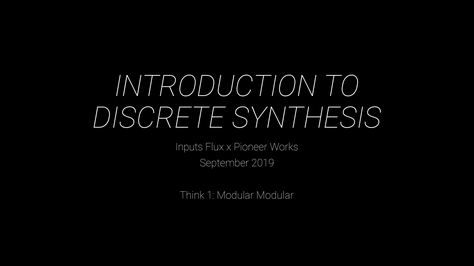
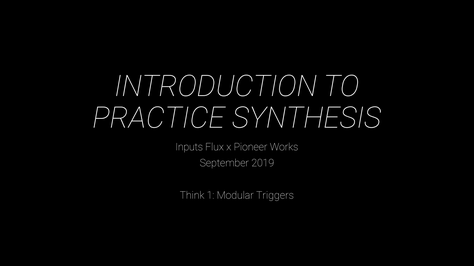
DISCRETE: DISCRETE -> PRACTICE
Modular Modular: Modular -> Triggers
